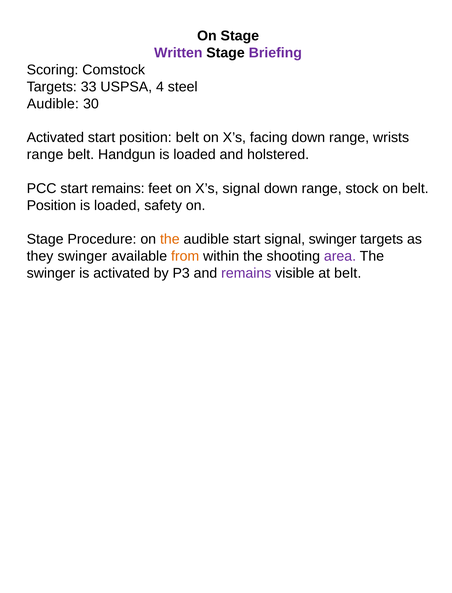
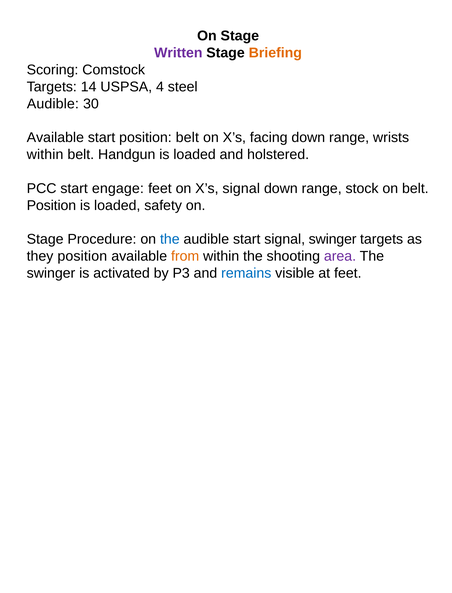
Briefing colour: purple -> orange
33: 33 -> 14
Activated at (55, 138): Activated -> Available
range at (45, 155): range -> within
start remains: remains -> engage
the at (170, 239) colour: orange -> blue
they swinger: swinger -> position
remains at (246, 273) colour: purple -> blue
at belt: belt -> feet
